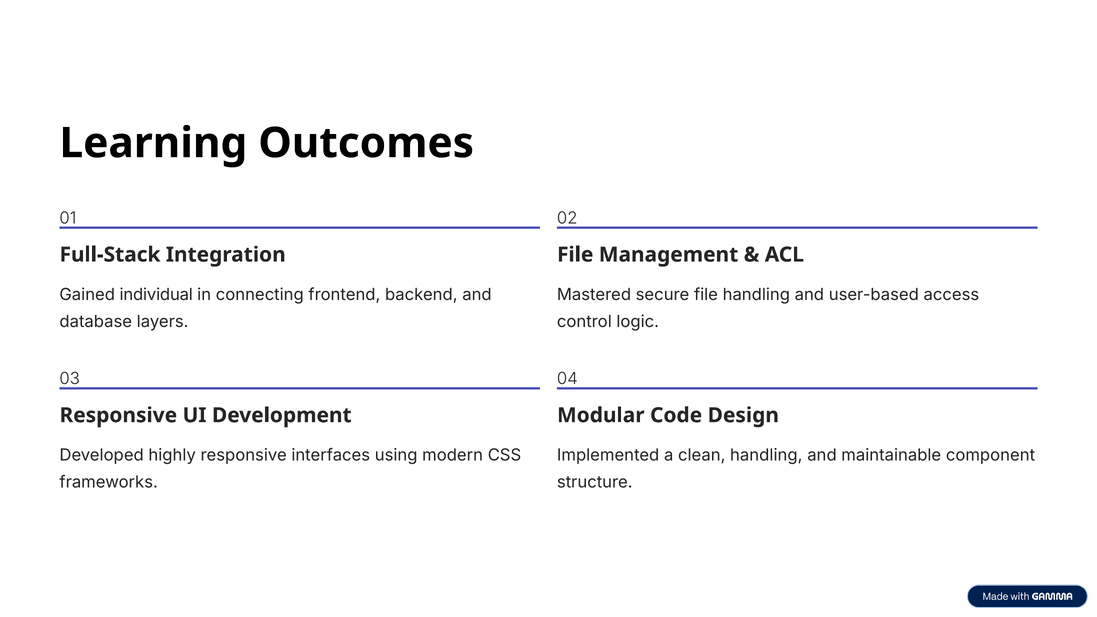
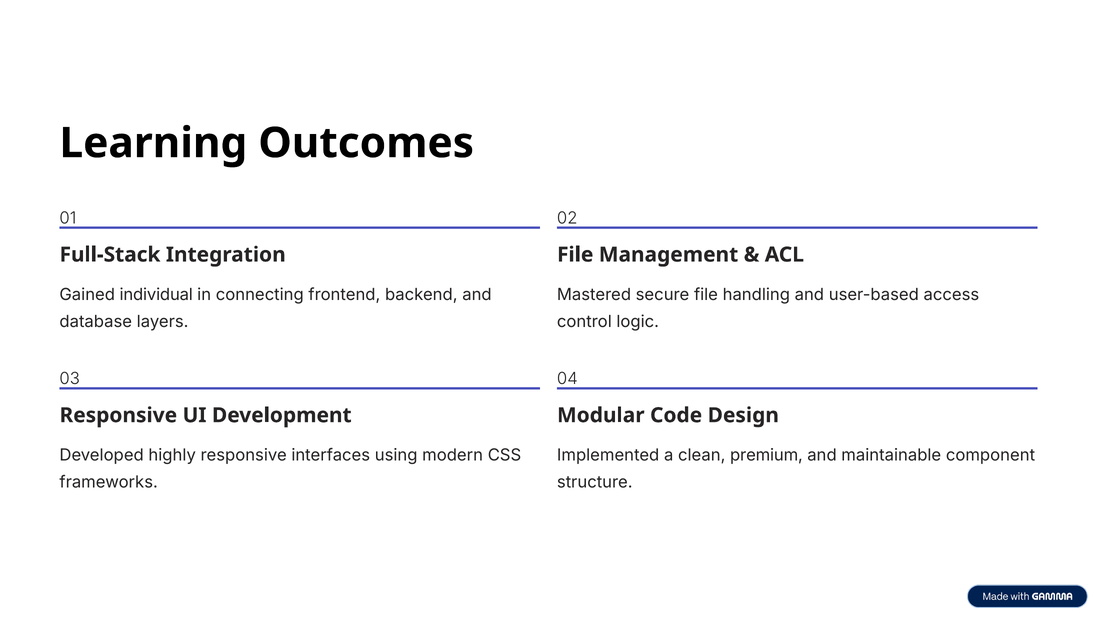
clean handling: handling -> premium
